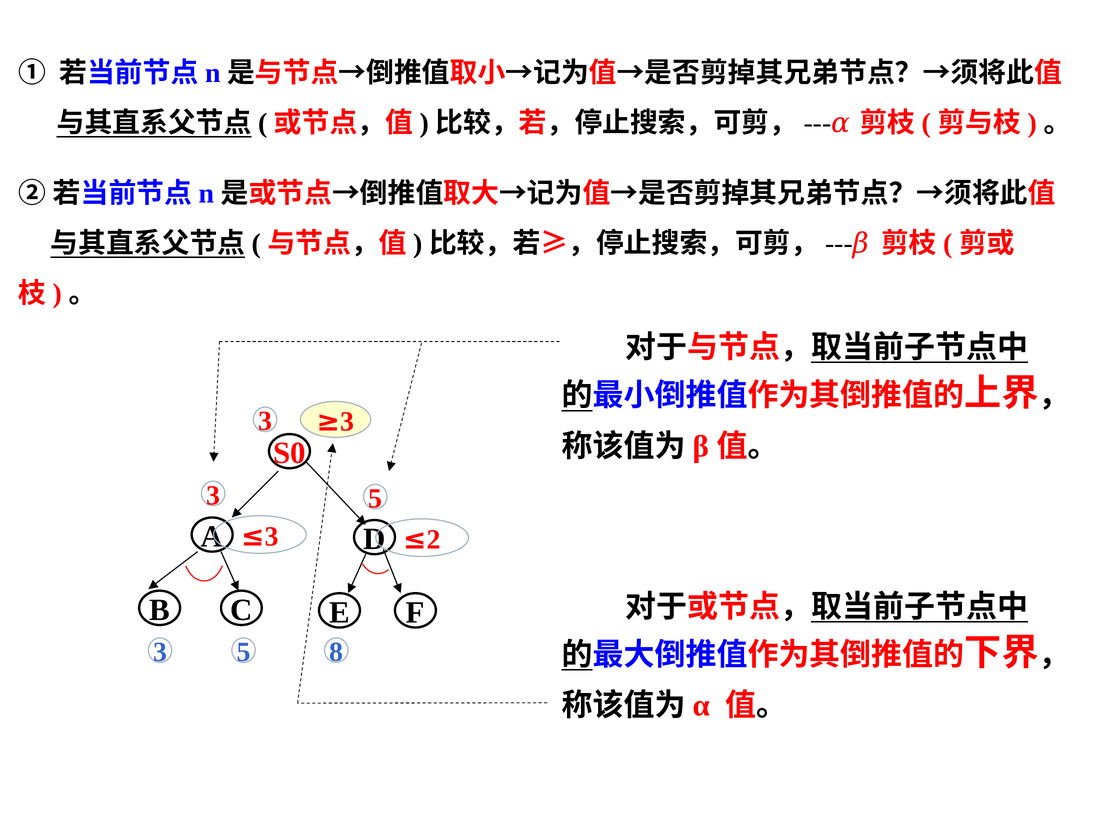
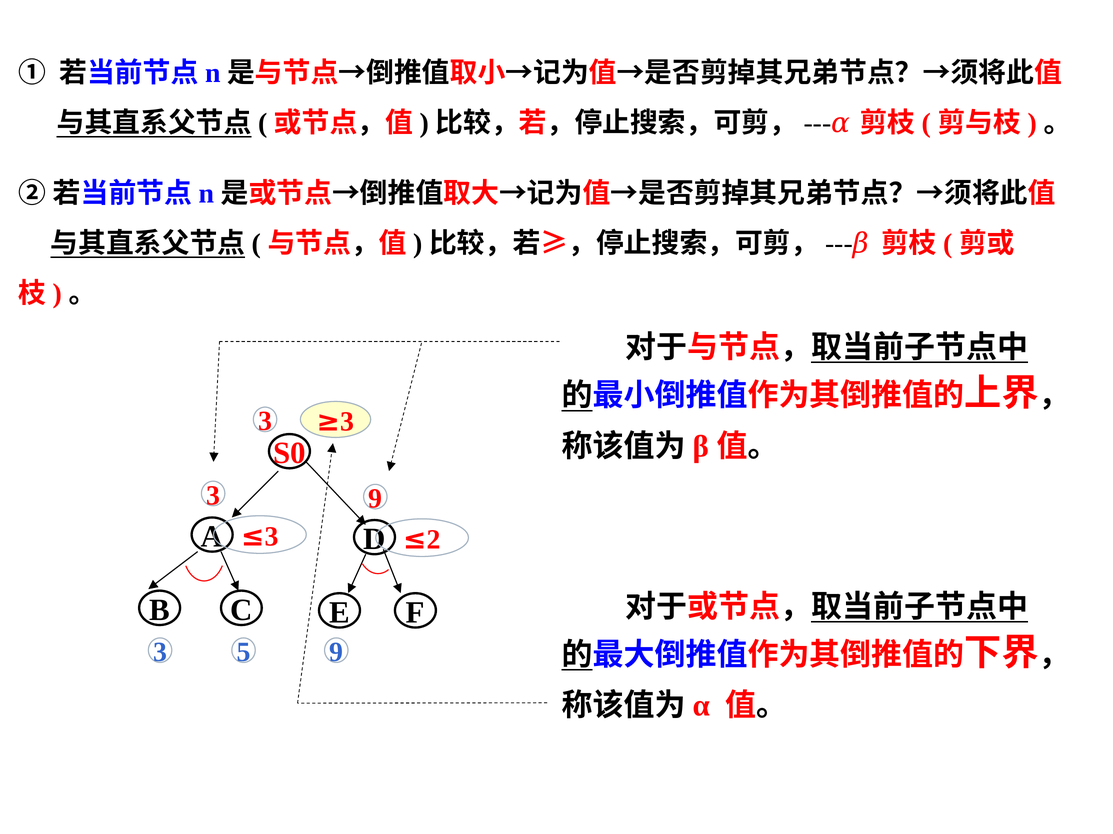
5 at (375, 499): 5 -> 9
8 at (336, 653): 8 -> 9
